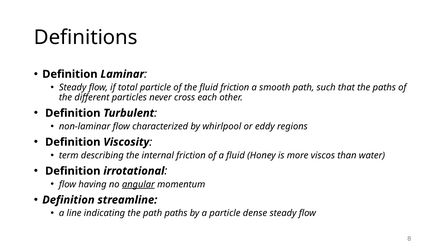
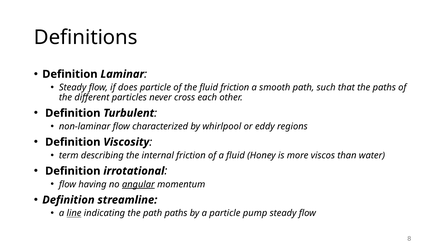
total: total -> does
line underline: none -> present
dense: dense -> pump
